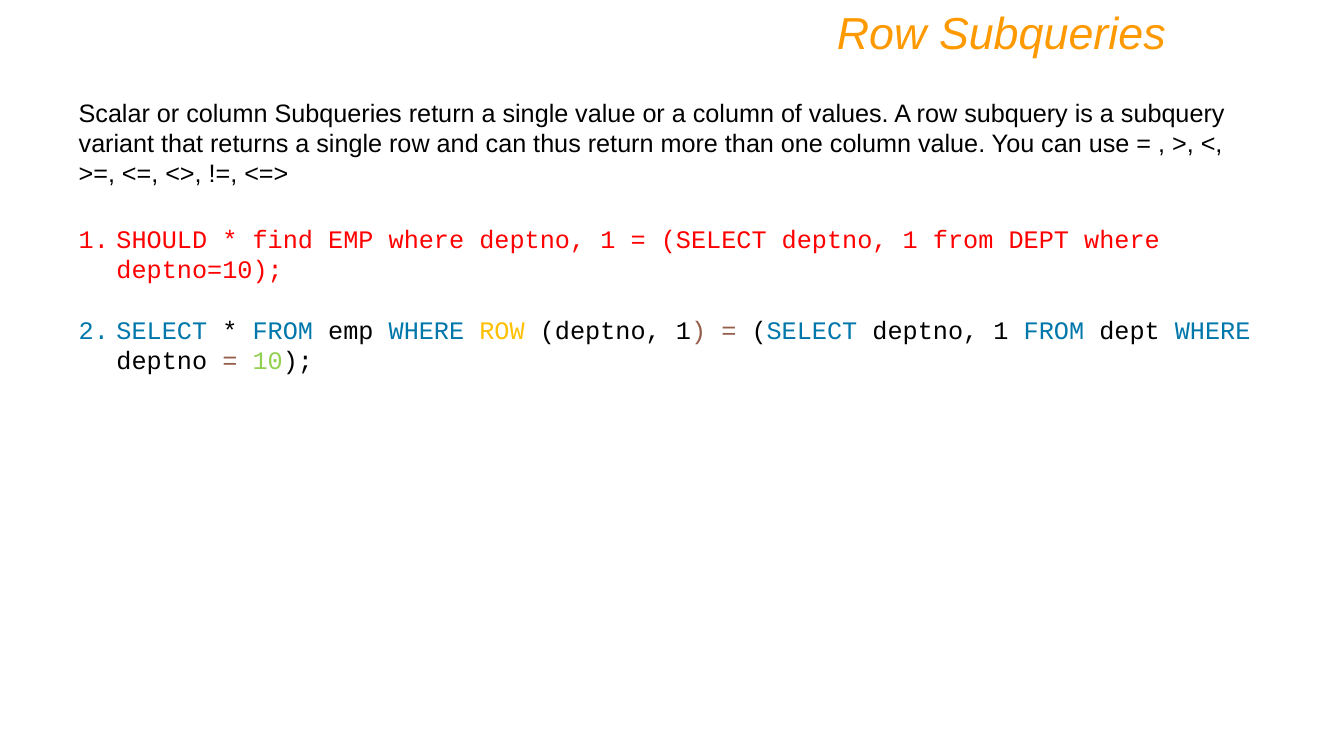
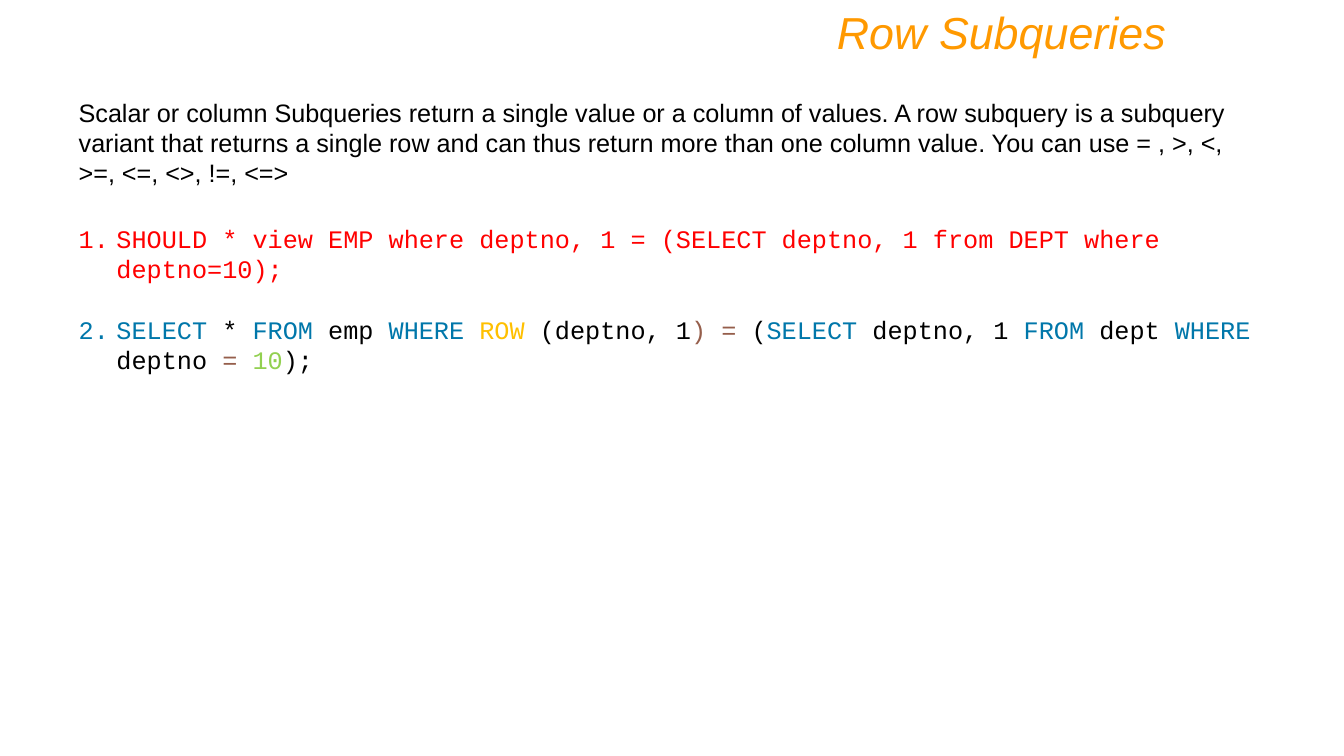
find: find -> view
